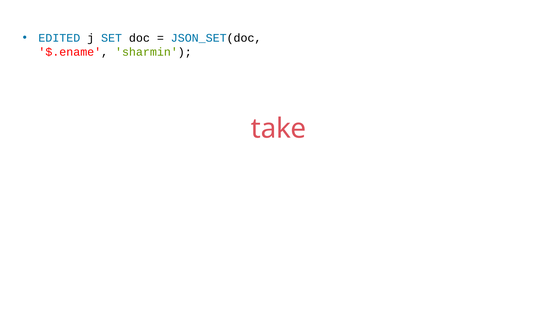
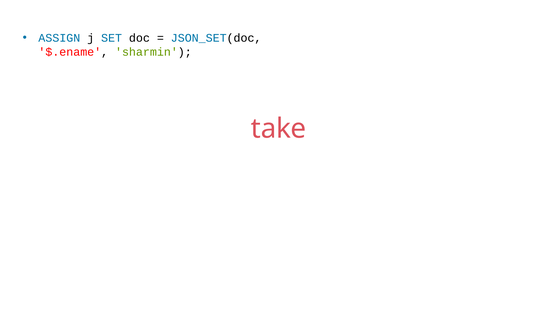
EDITED: EDITED -> ASSIGN
